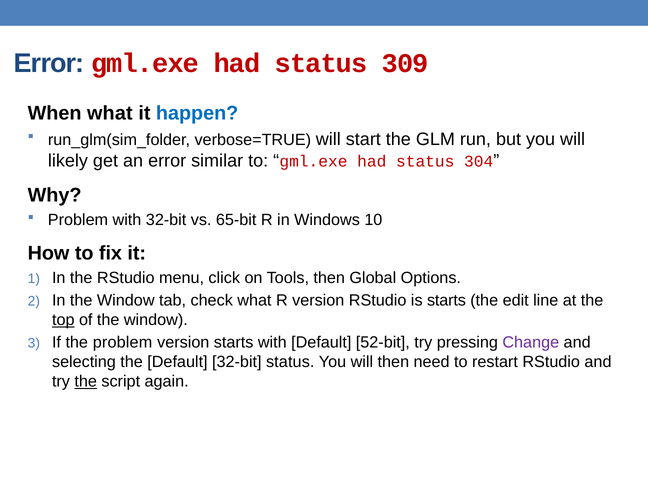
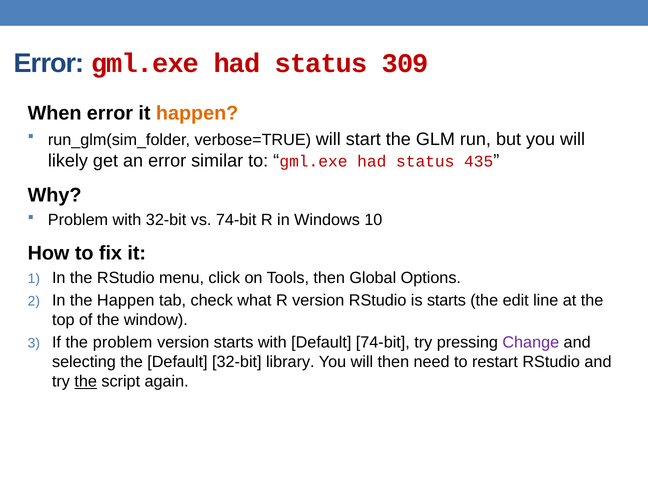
When what: what -> error
happen at (197, 113) colour: blue -> orange
304: 304 -> 435
vs 65-bit: 65-bit -> 74-bit
In the Window: Window -> Happen
top underline: present -> none
Default 52-bit: 52-bit -> 74-bit
32-bit status: status -> library
